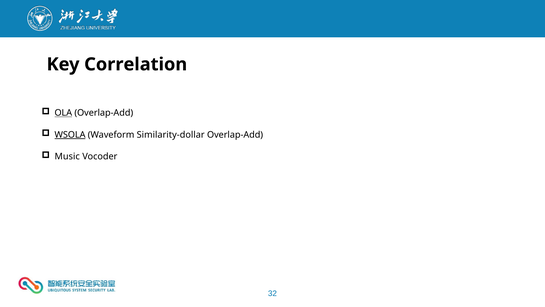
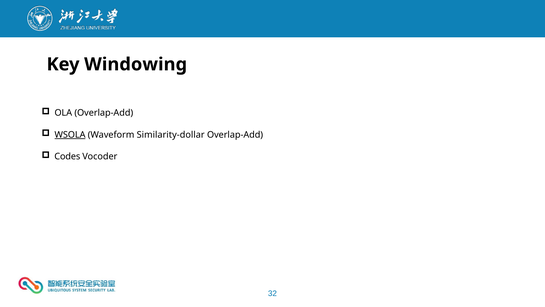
Correlation: Correlation -> Windowing
OLA underline: present -> none
Music: Music -> Codes
